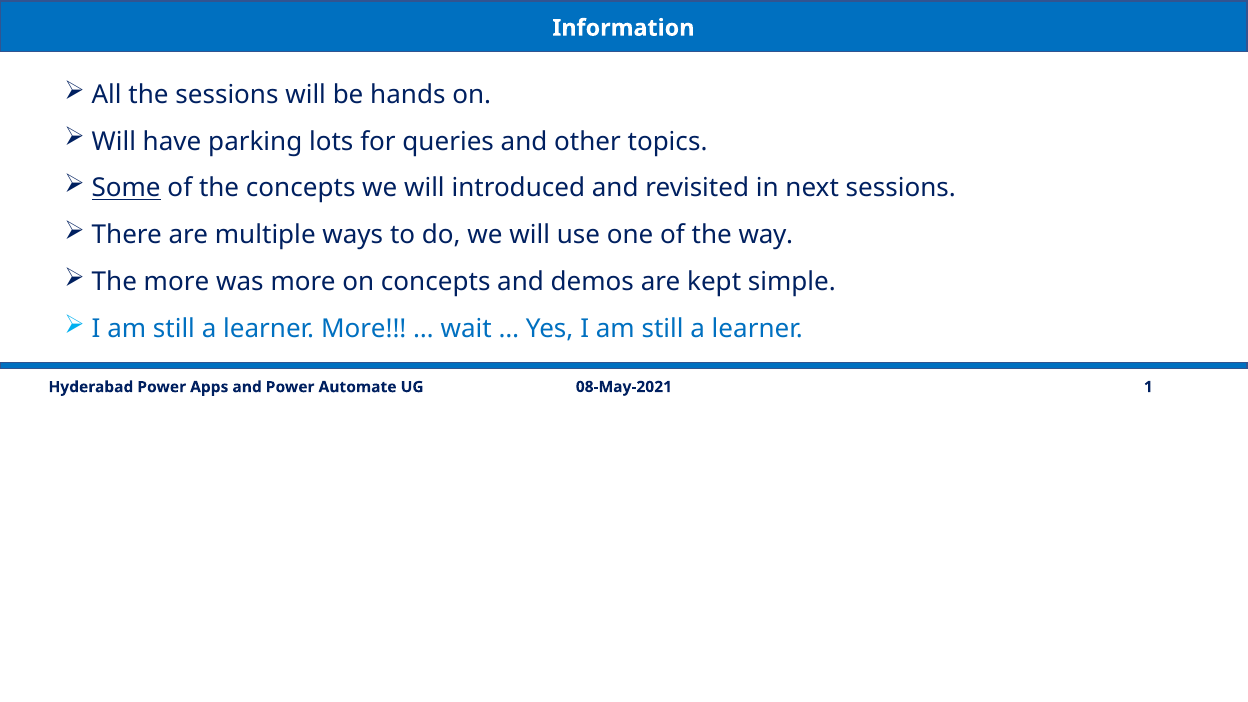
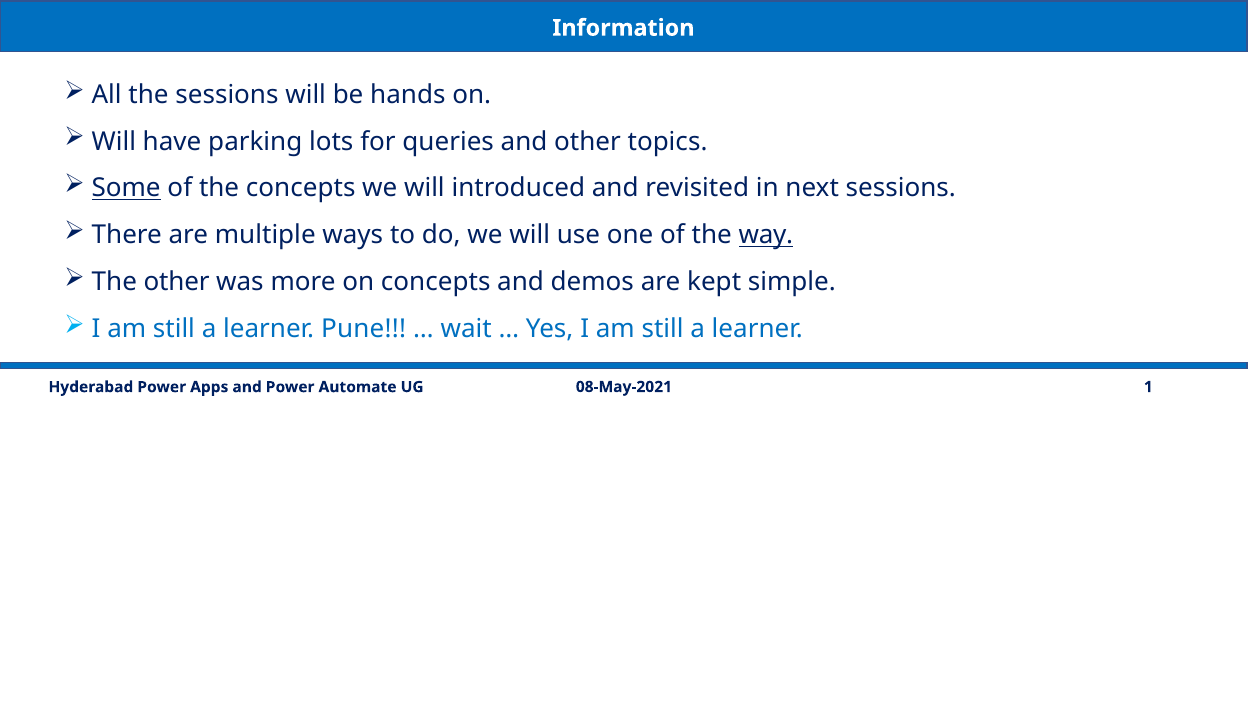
way underline: none -> present
The more: more -> other
learner More: More -> Pune
